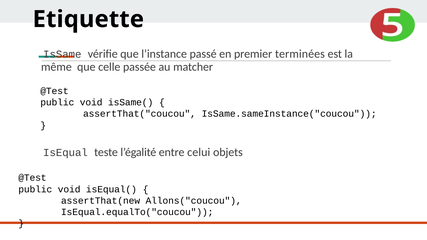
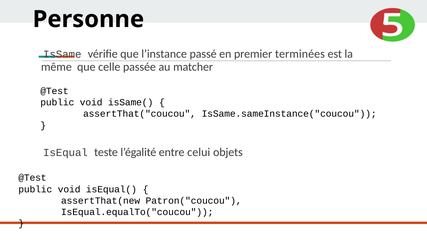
Etiquette: Etiquette -> Personne
Allons("coucou: Allons("coucou -> Patron("coucou
